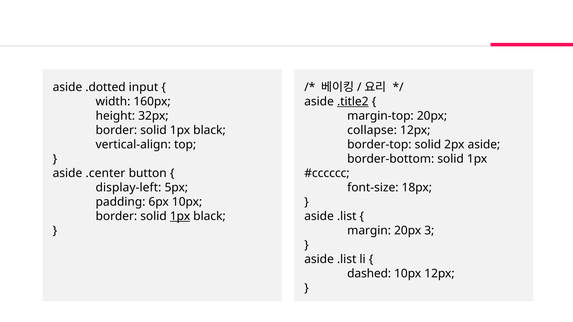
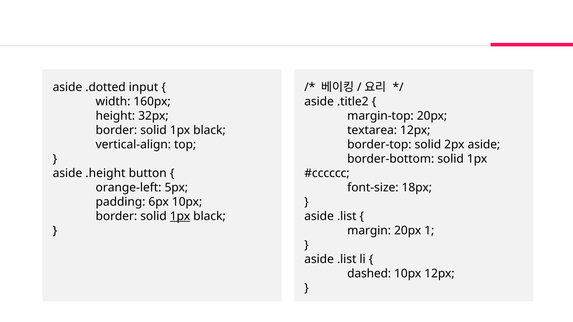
.title2 underline: present -> none
collapse: collapse -> textarea
.center: .center -> .height
display-left: display-left -> orange-left
3: 3 -> 1
